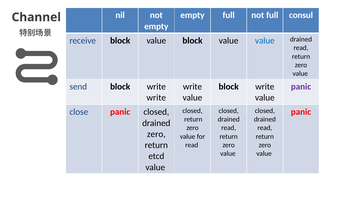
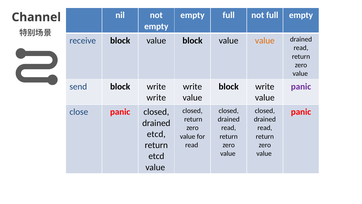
full consul: consul -> empty
value at (265, 41) colour: blue -> orange
zero at (156, 134): zero -> etcd
